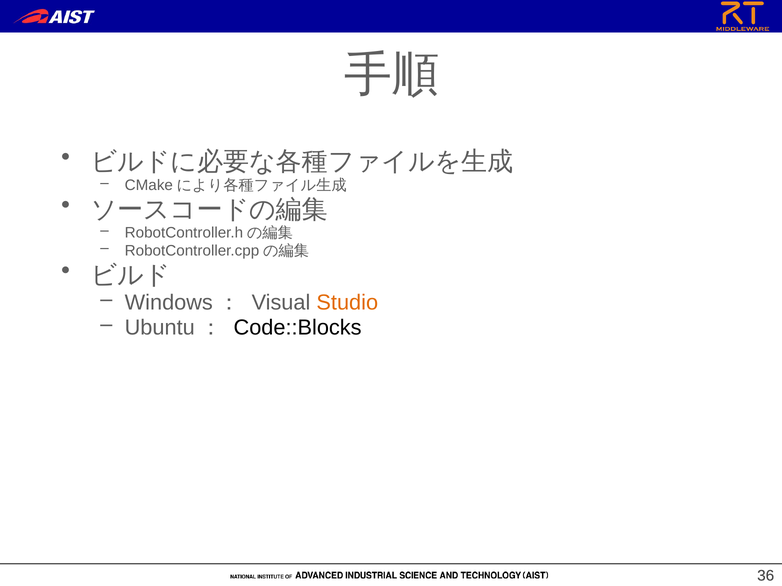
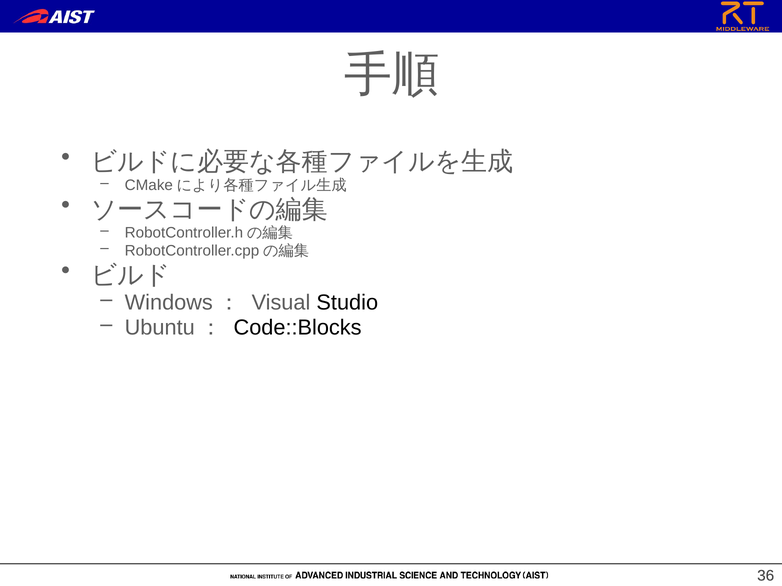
Studio colour: orange -> black
